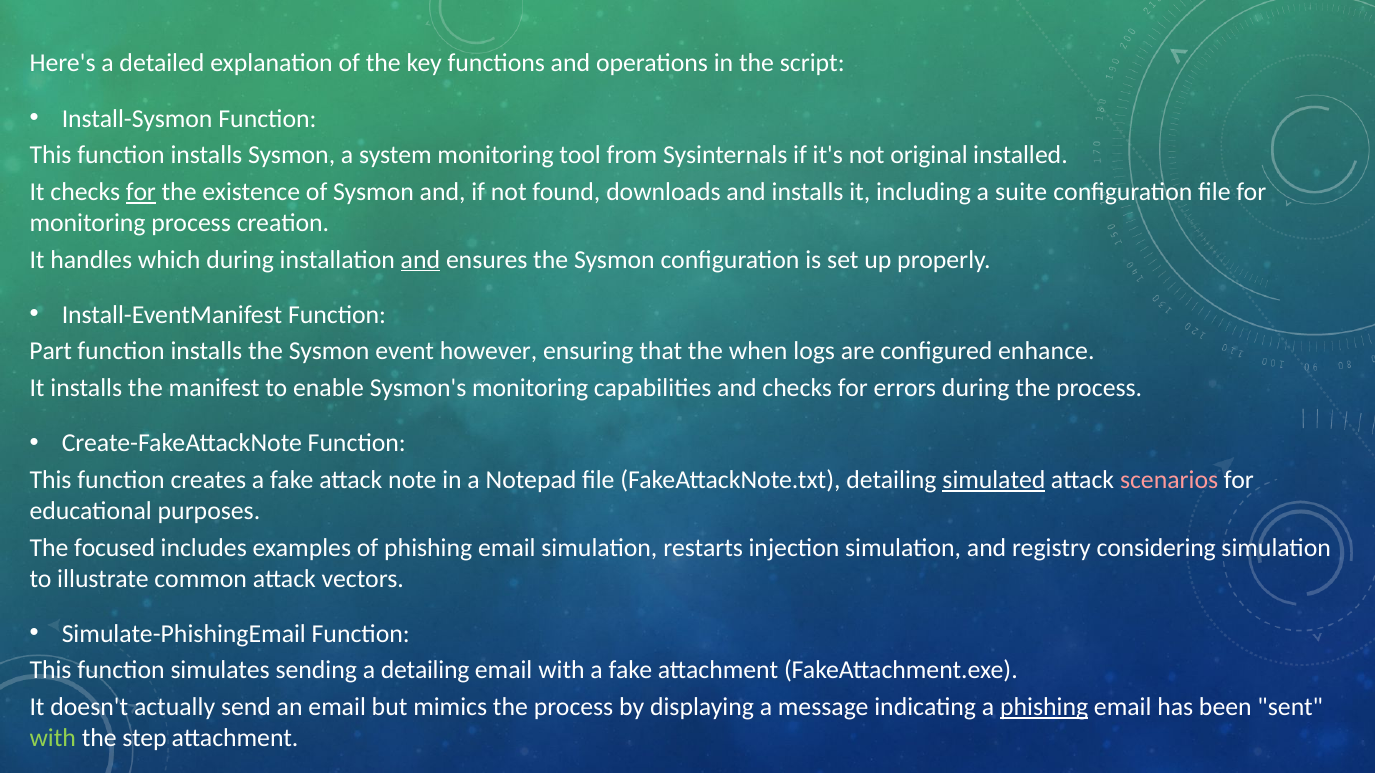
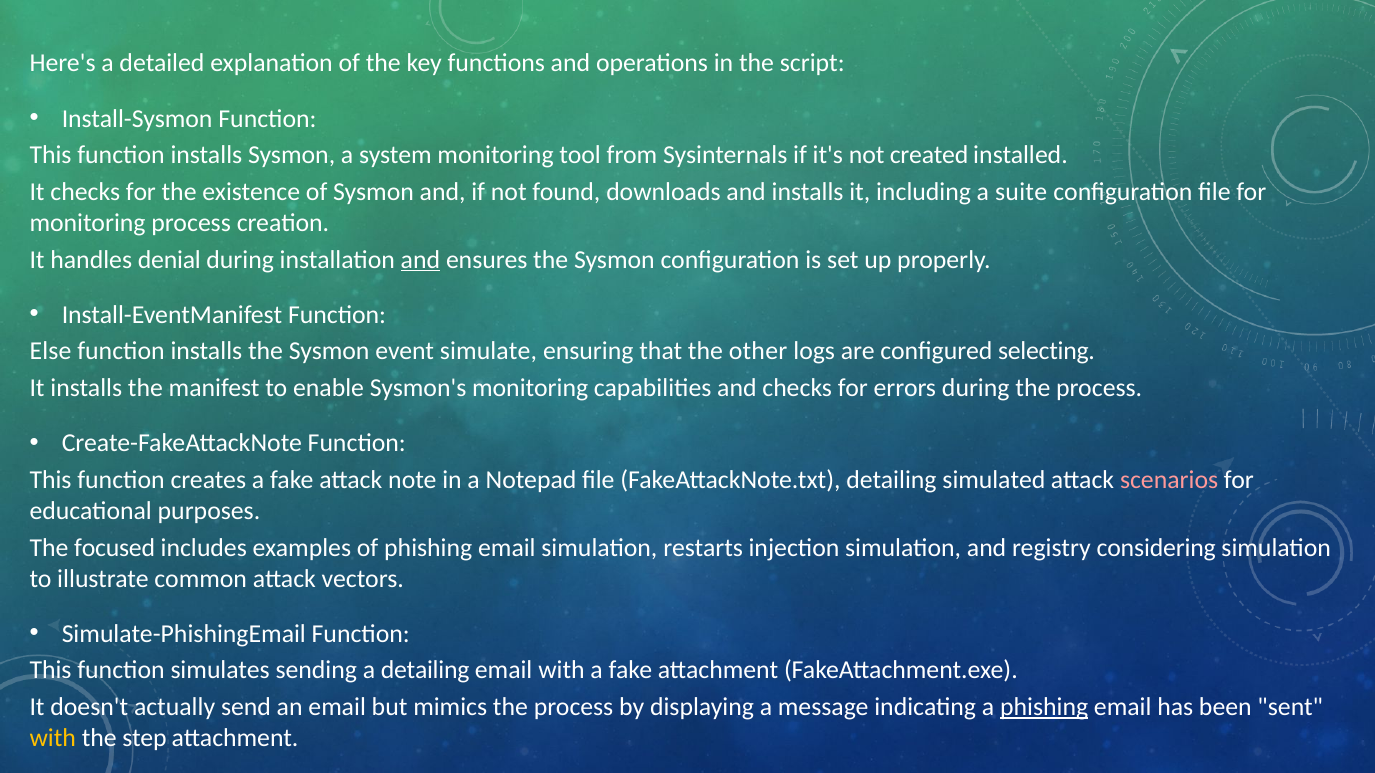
original: original -> created
for at (141, 192) underline: present -> none
which: which -> denial
Part: Part -> Else
however: however -> simulate
when: when -> other
enhance: enhance -> selecting
simulated underline: present -> none
with at (53, 738) colour: light green -> yellow
